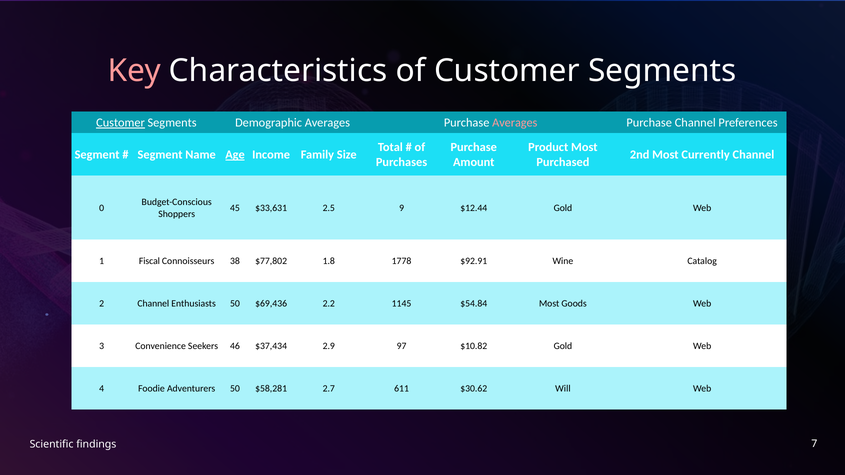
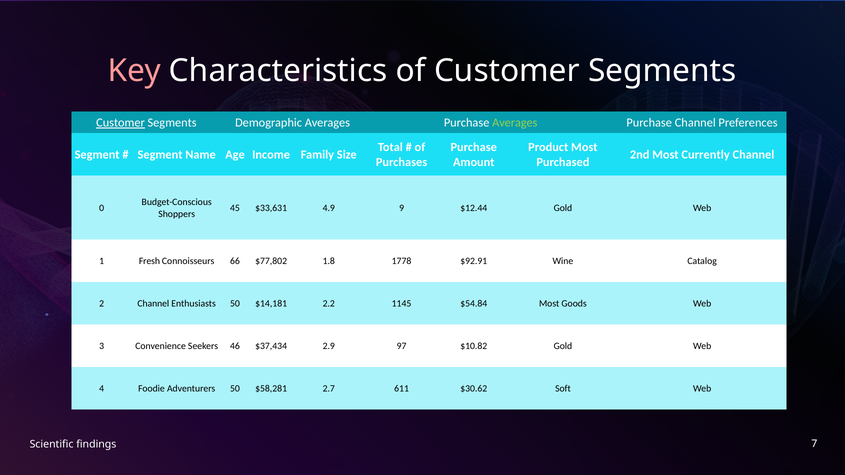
Averages at (515, 123) colour: pink -> light green
Age underline: present -> none
2.5: 2.5 -> 4.9
Fiscal: Fiscal -> Fresh
38: 38 -> 66
$69,436: $69,436 -> $14,181
Will: Will -> Soft
